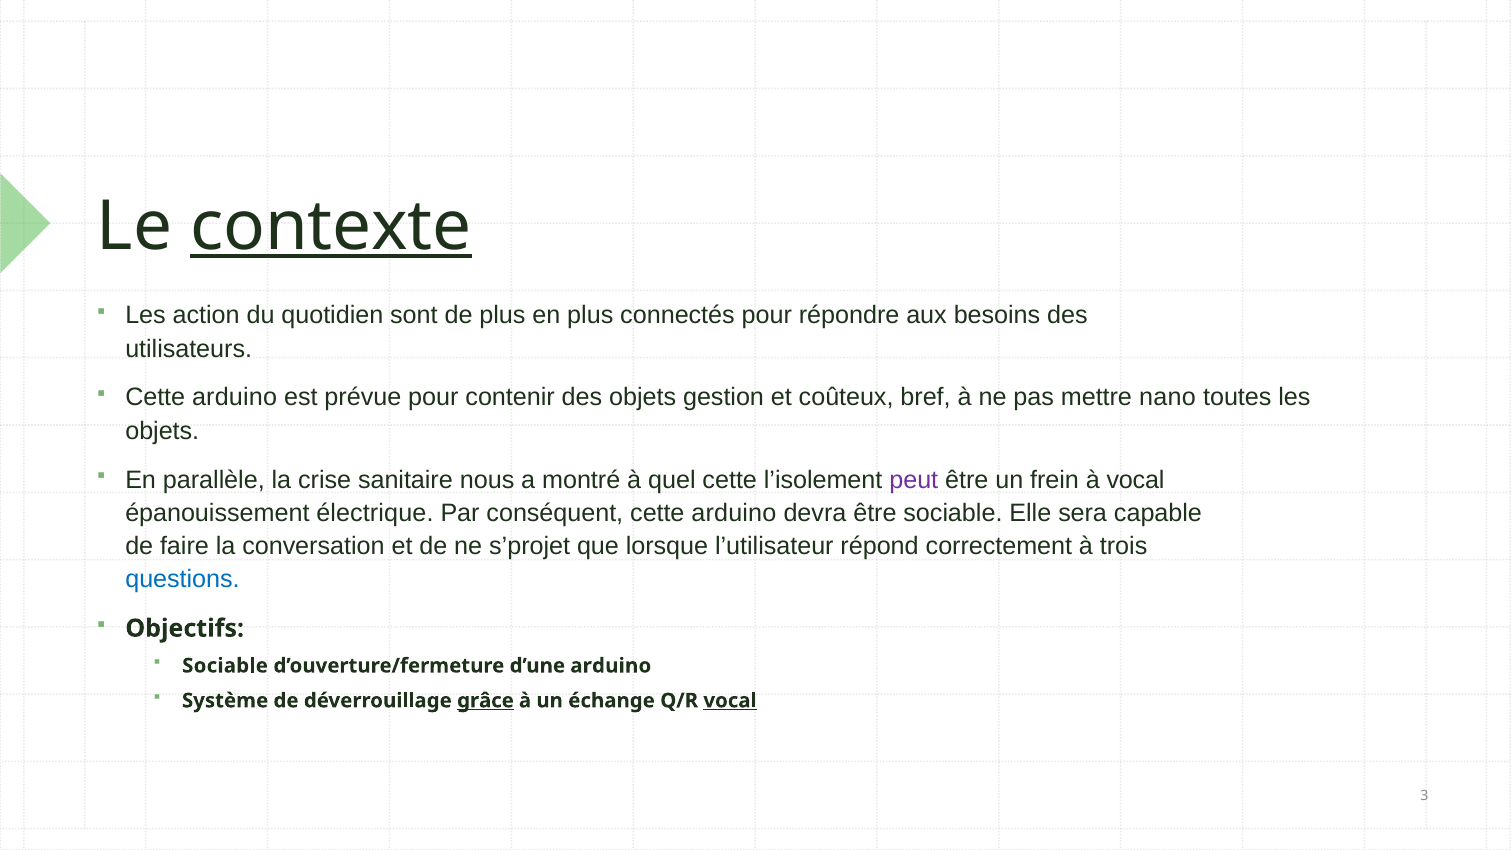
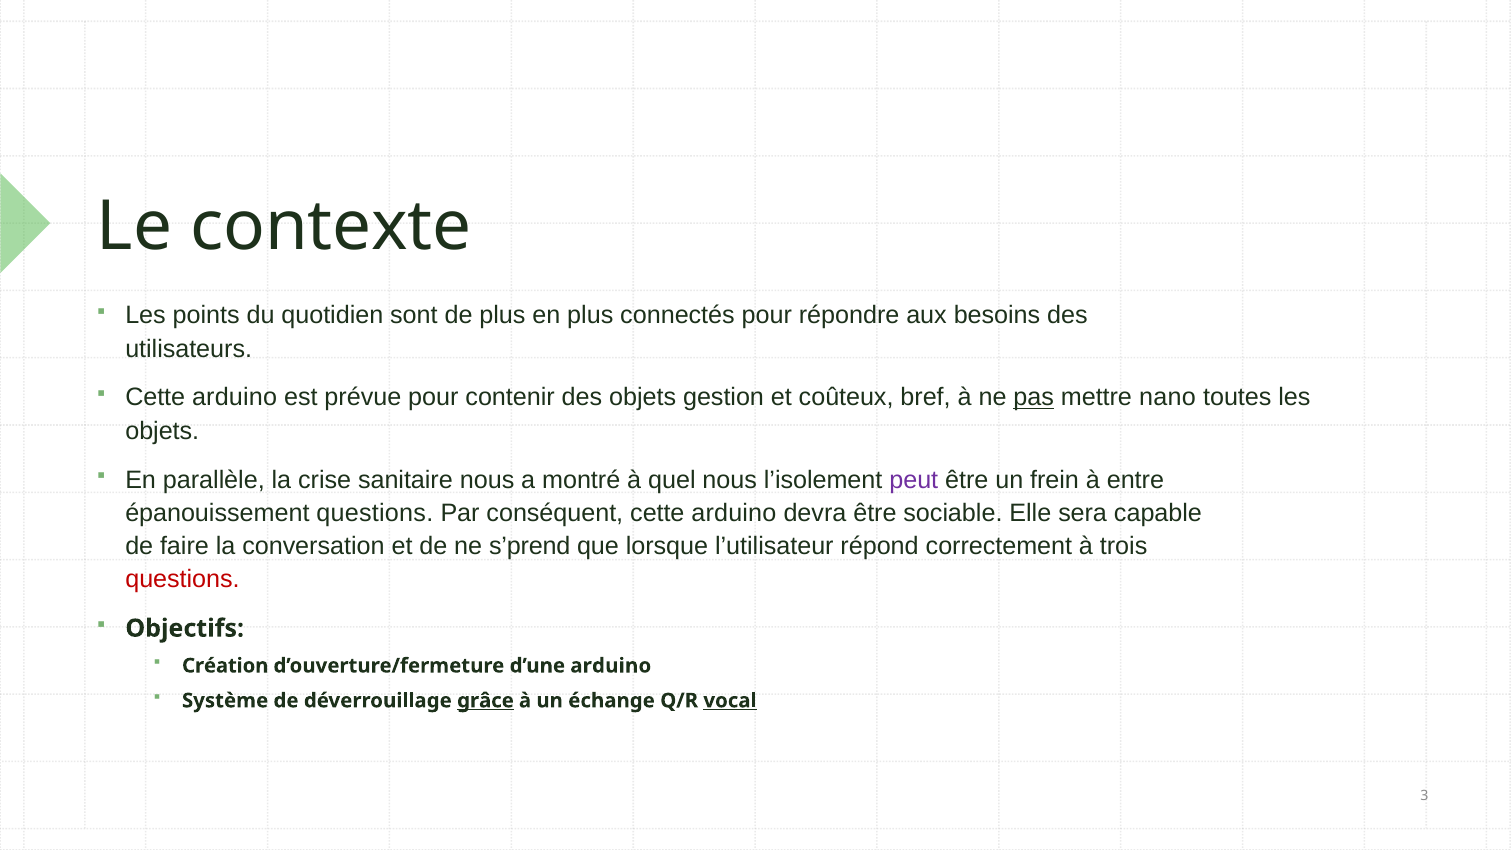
contexte underline: present -> none
action: action -> points
pas underline: none -> present
quel cette: cette -> nous
à vocal: vocal -> entre
épanouissement électrique: électrique -> questions
s’projet: s’projet -> s’prend
questions at (182, 579) colour: blue -> red
Sociable at (225, 666): Sociable -> Création
